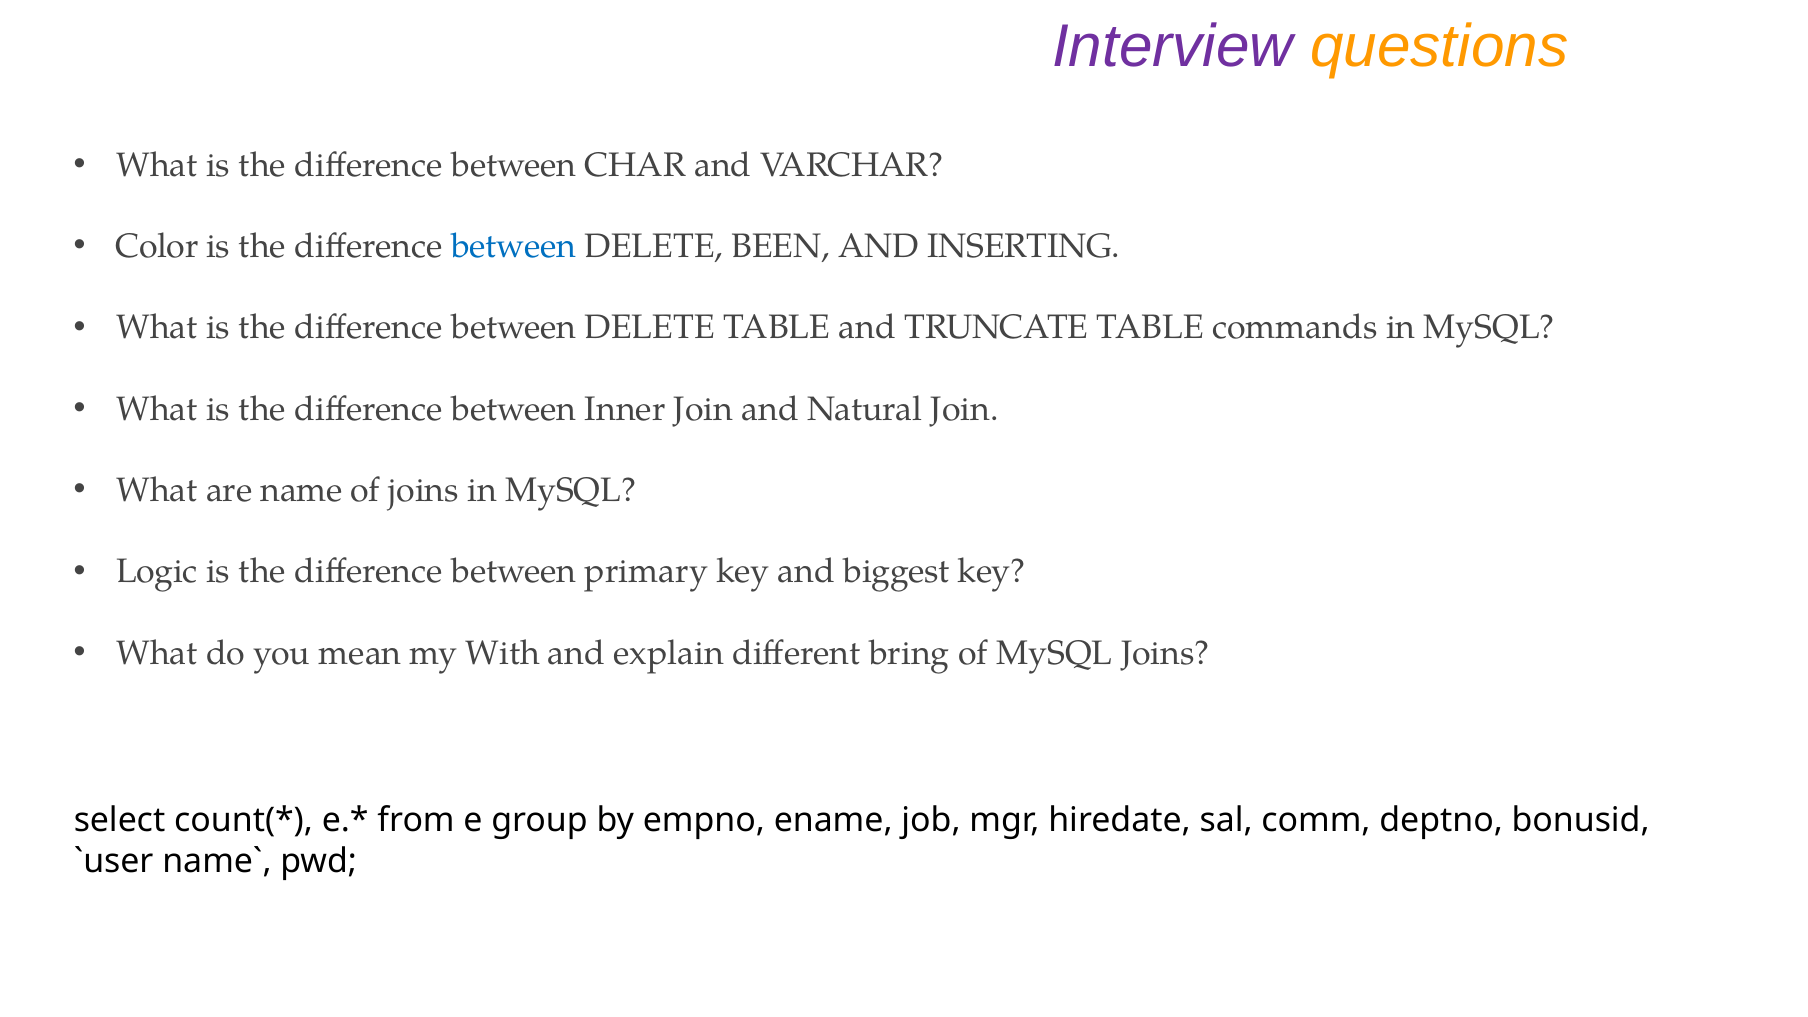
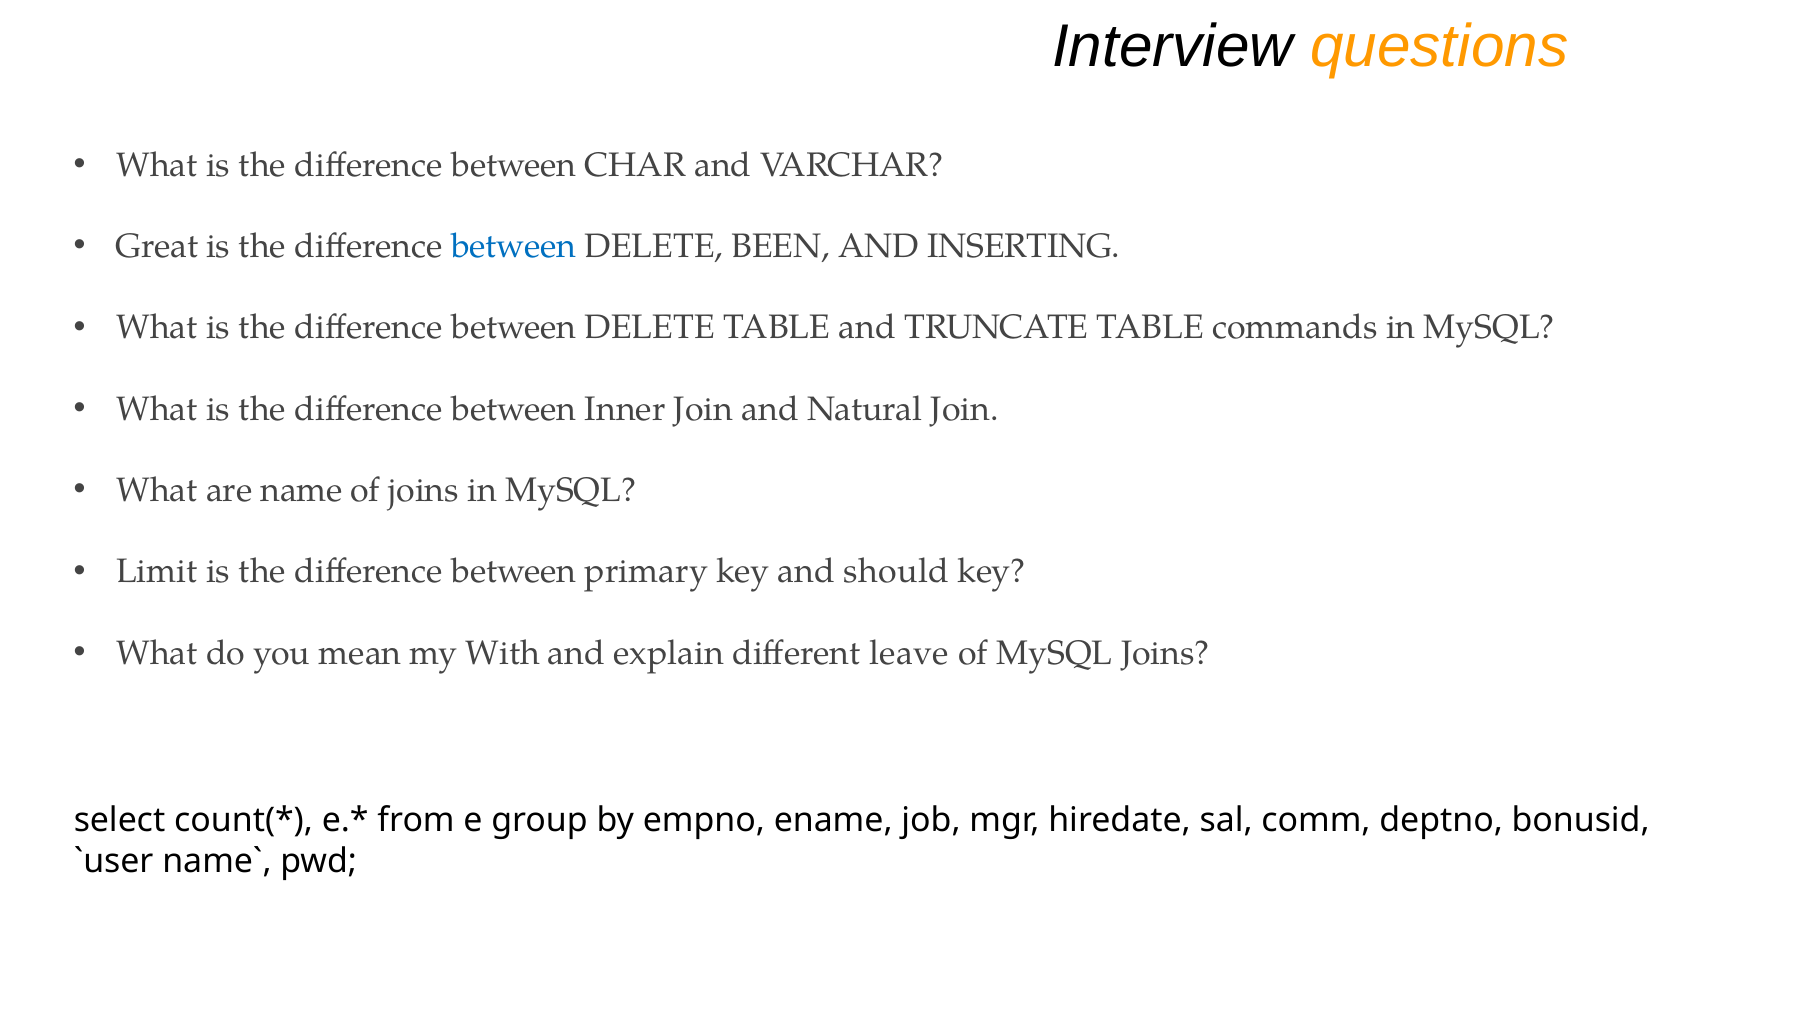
Interview colour: purple -> black
Color: Color -> Great
Logic: Logic -> Limit
biggest: biggest -> should
bring: bring -> leave
